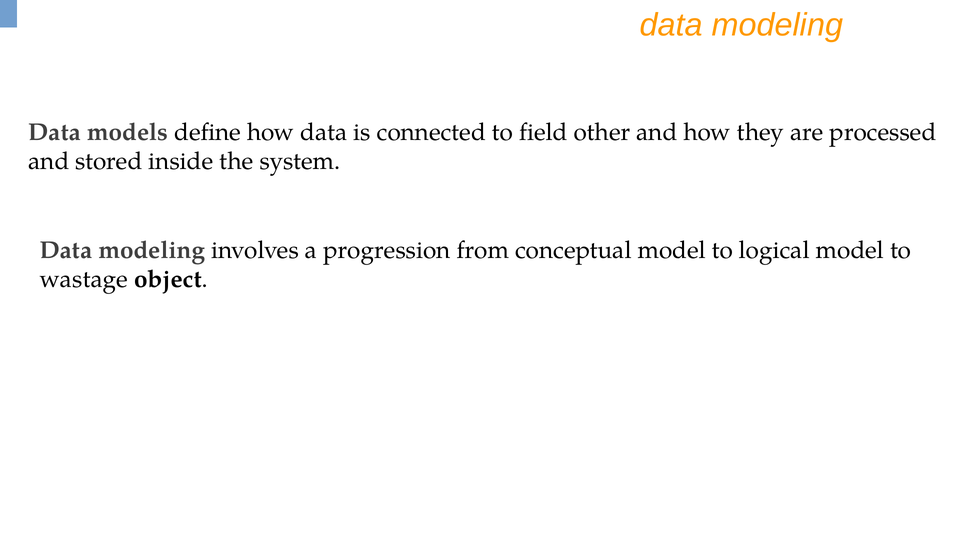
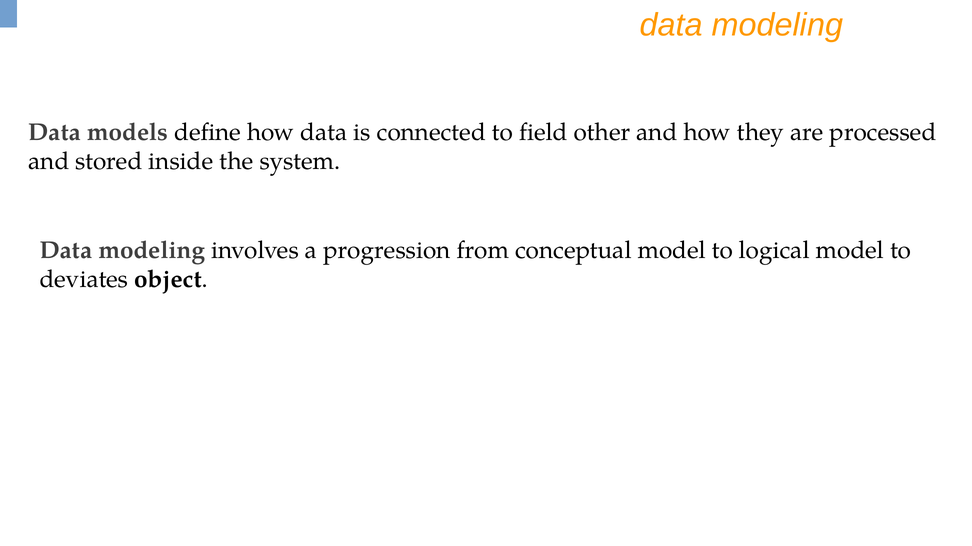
wastage: wastage -> deviates
